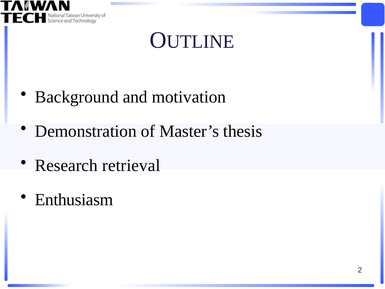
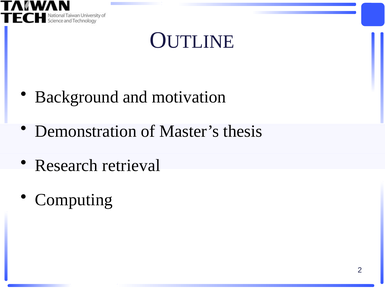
Enthusiasm: Enthusiasm -> Computing
